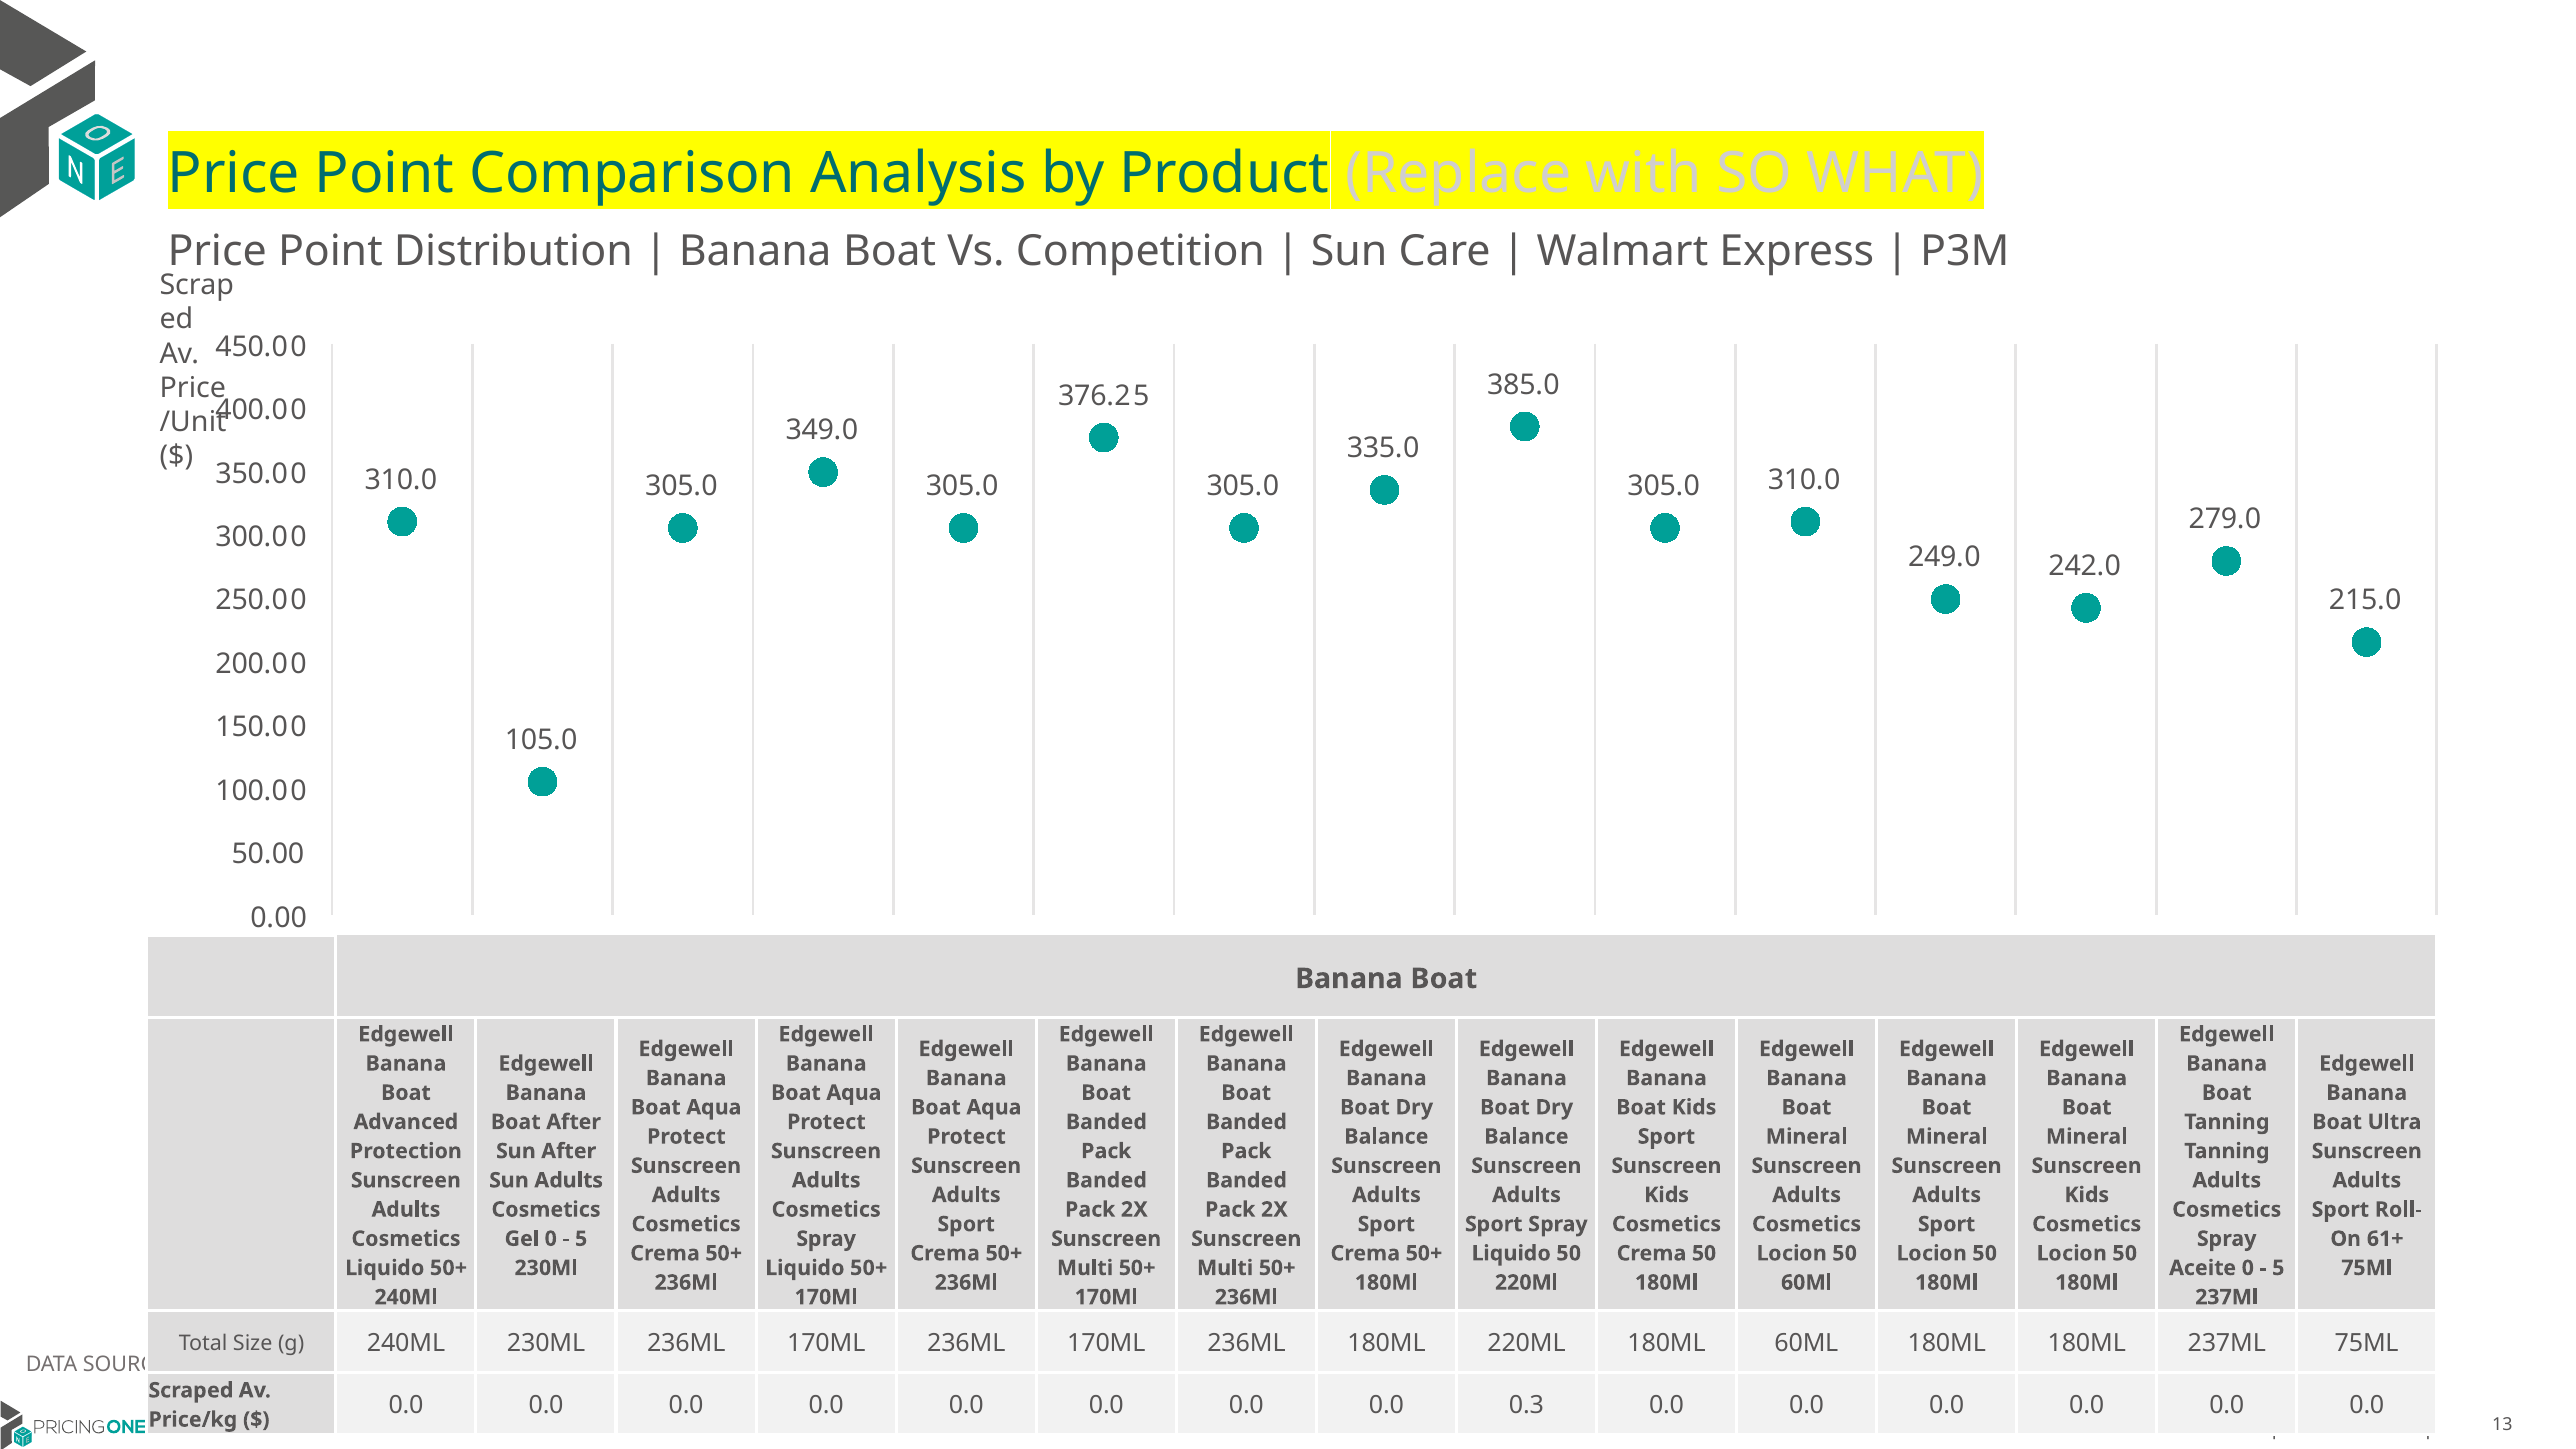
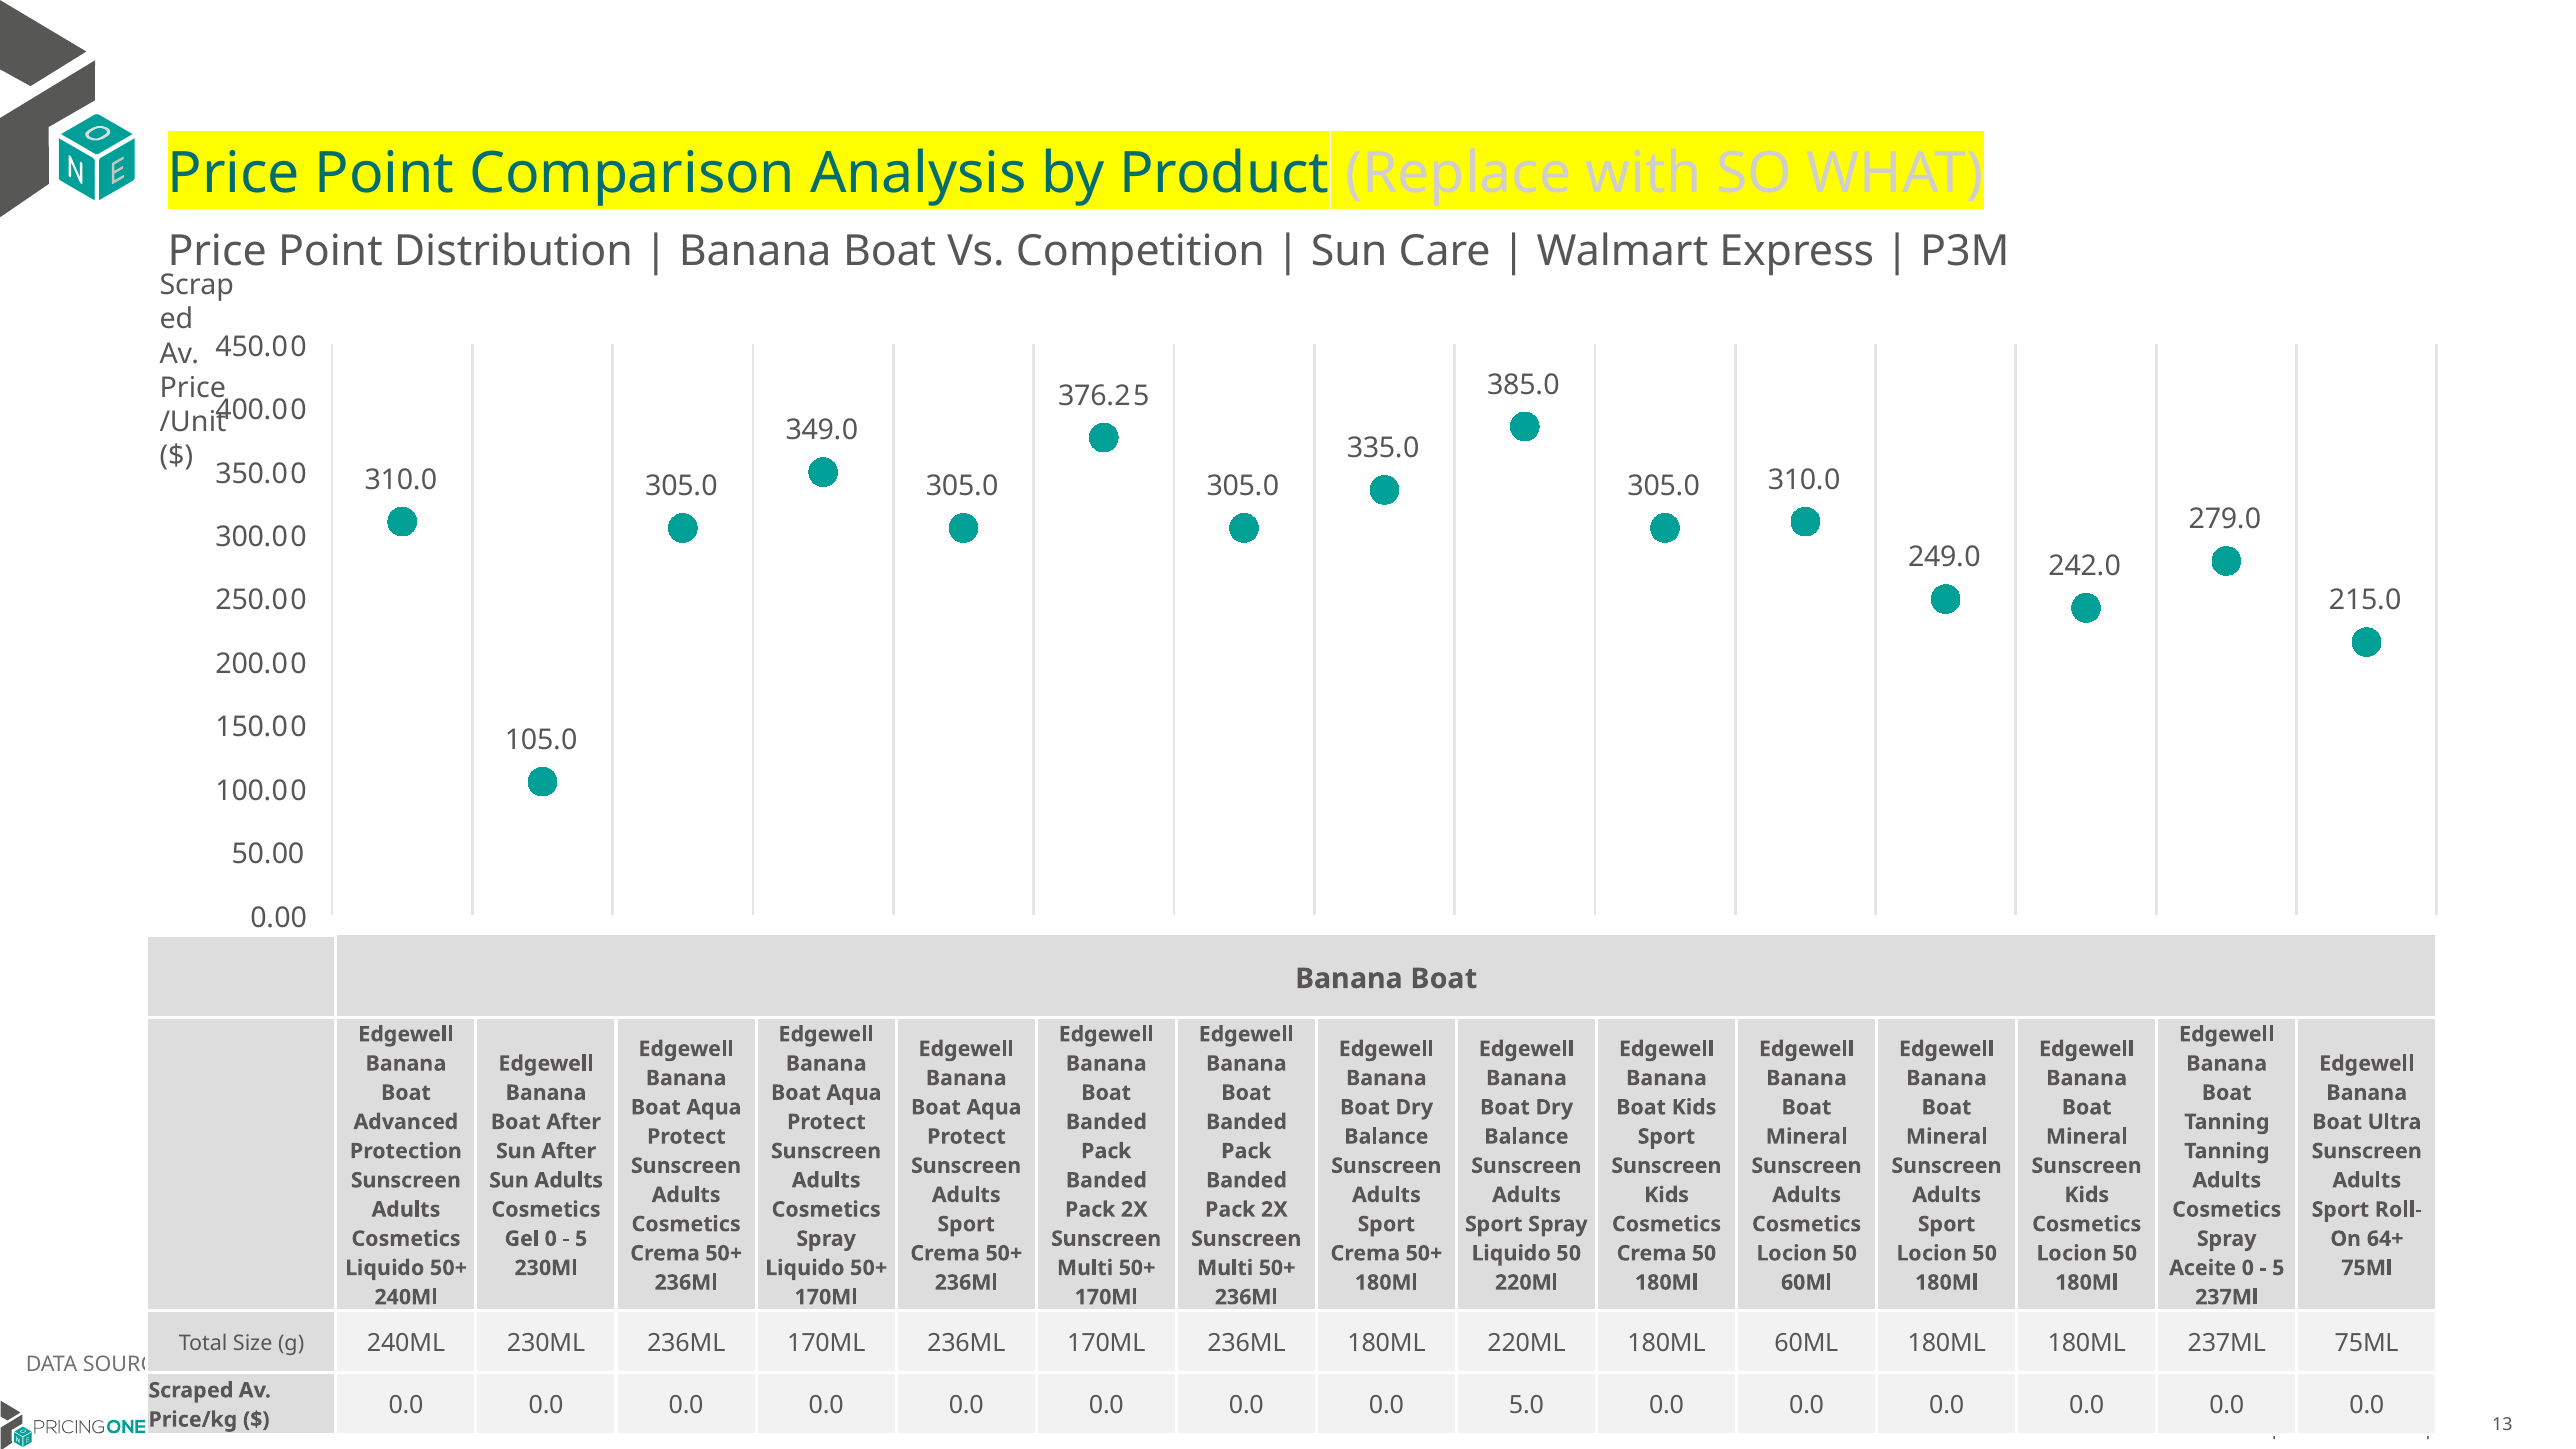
61+: 61+ -> 64+
0.3: 0.3 -> 5.0
